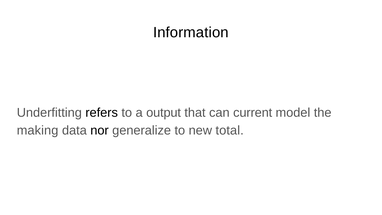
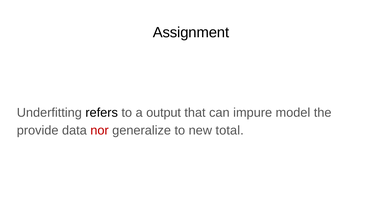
Information: Information -> Assignment
current: current -> impure
making: making -> provide
nor colour: black -> red
